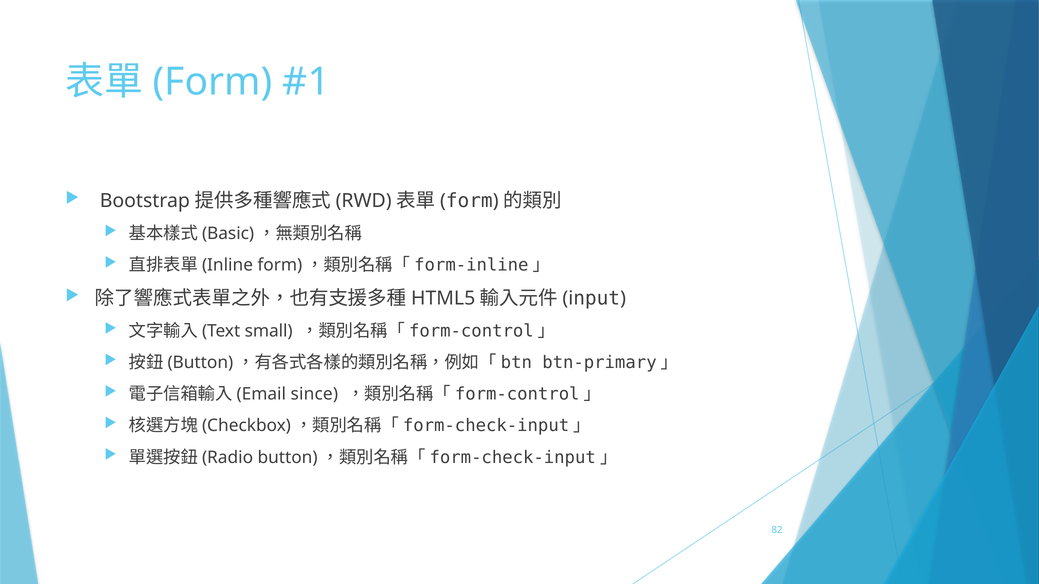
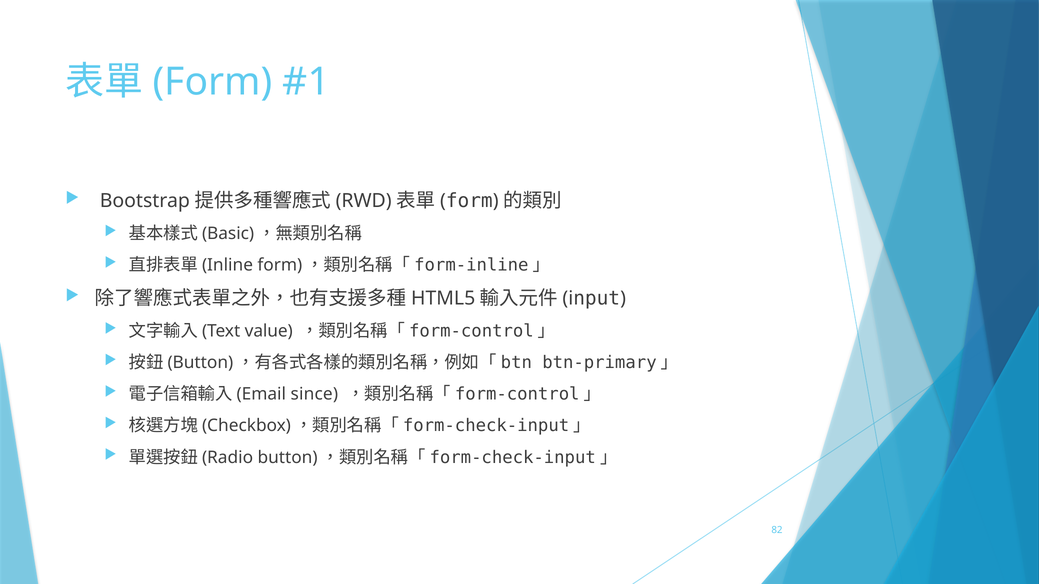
small: small -> value
